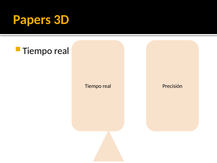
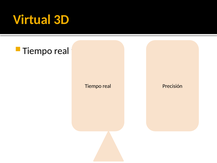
Papers: Papers -> Virtual
